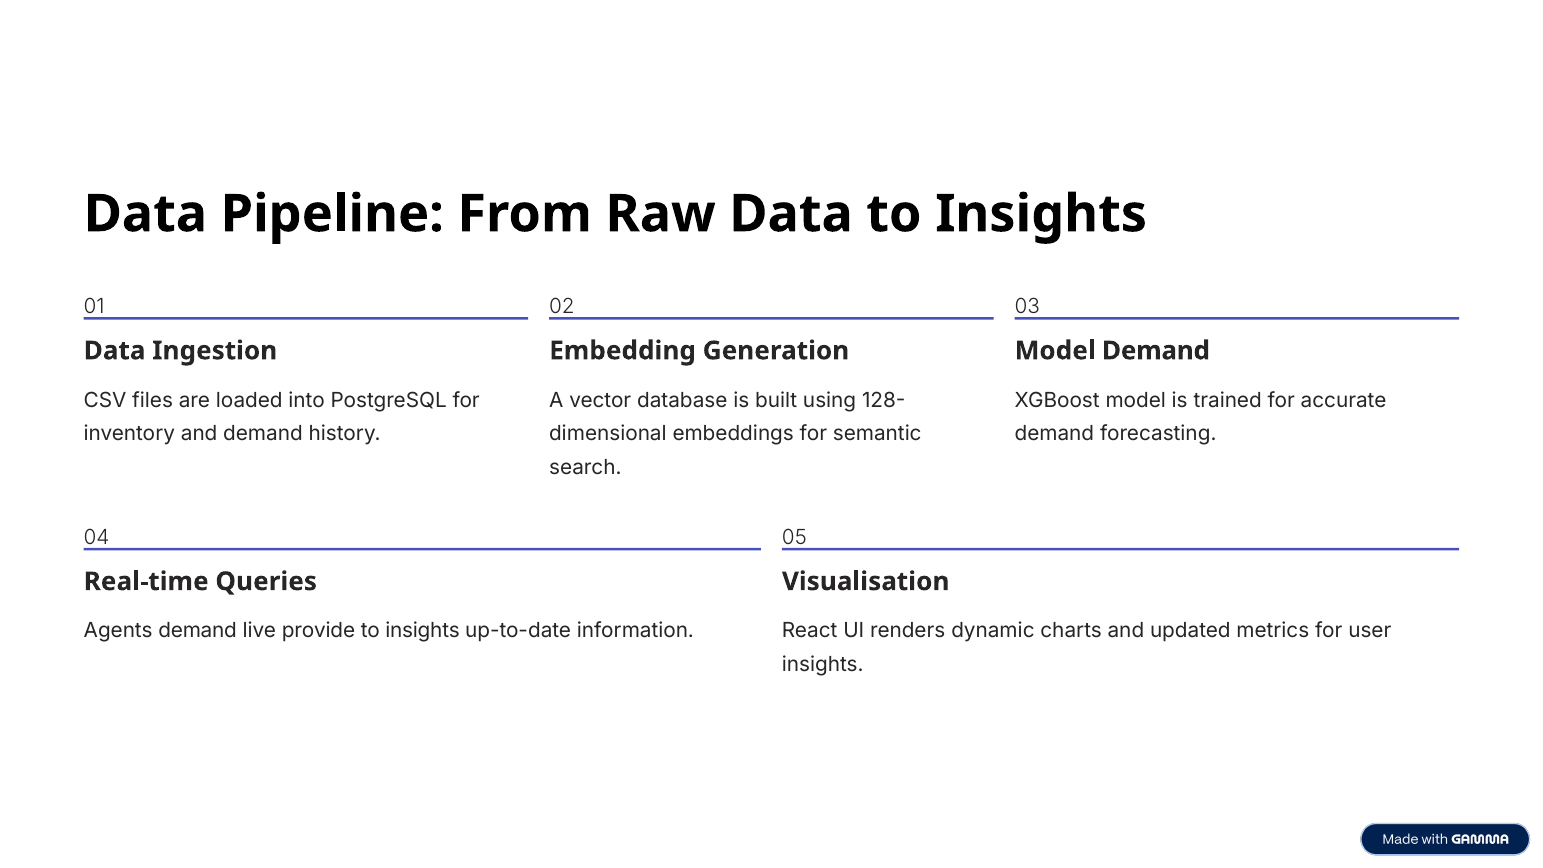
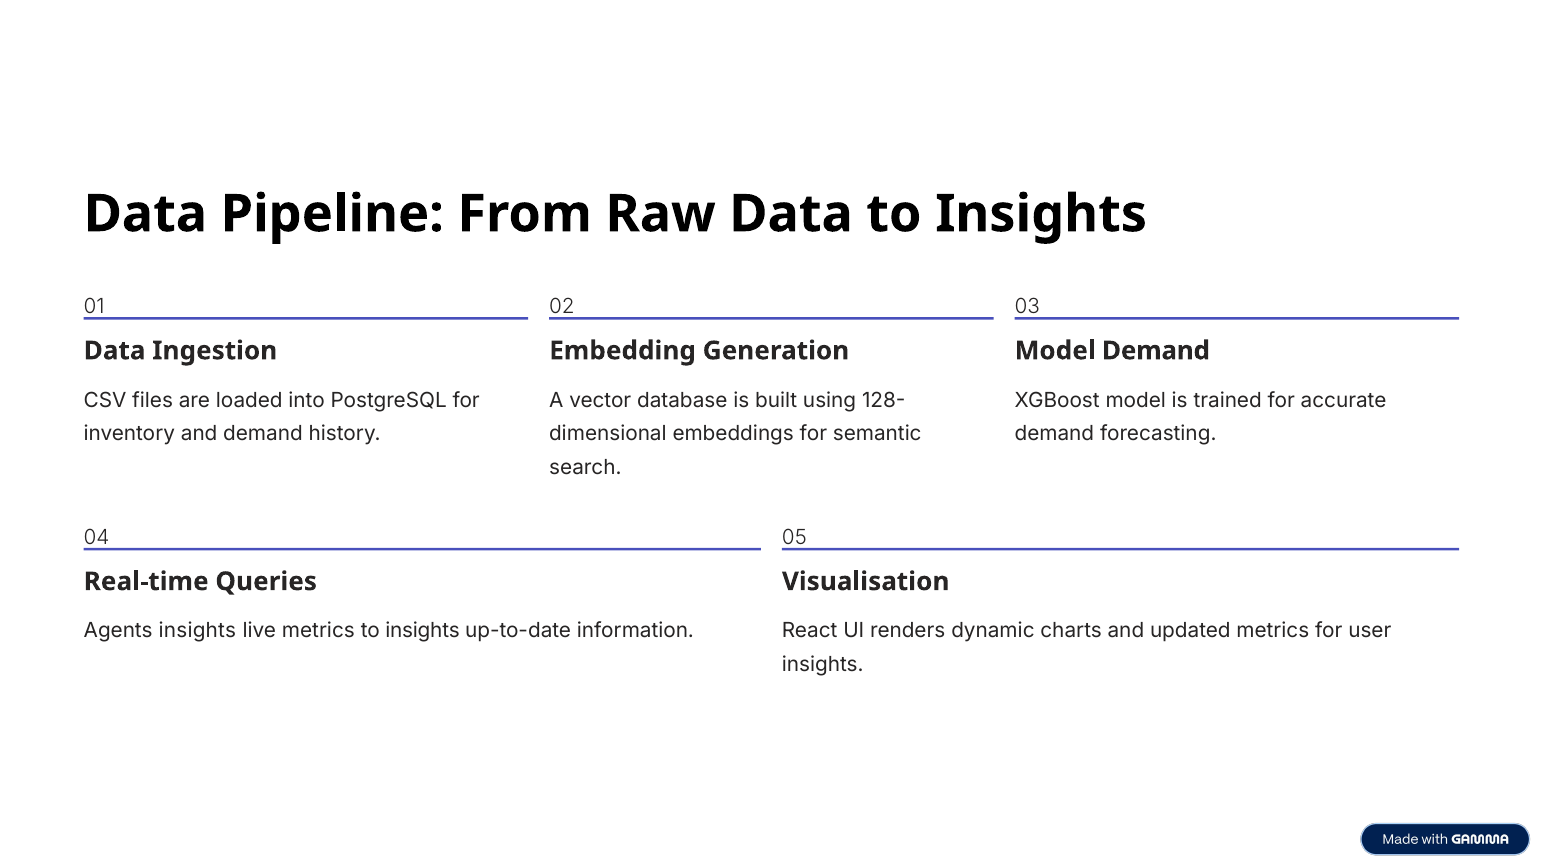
Agents demand: demand -> insights
live provide: provide -> metrics
